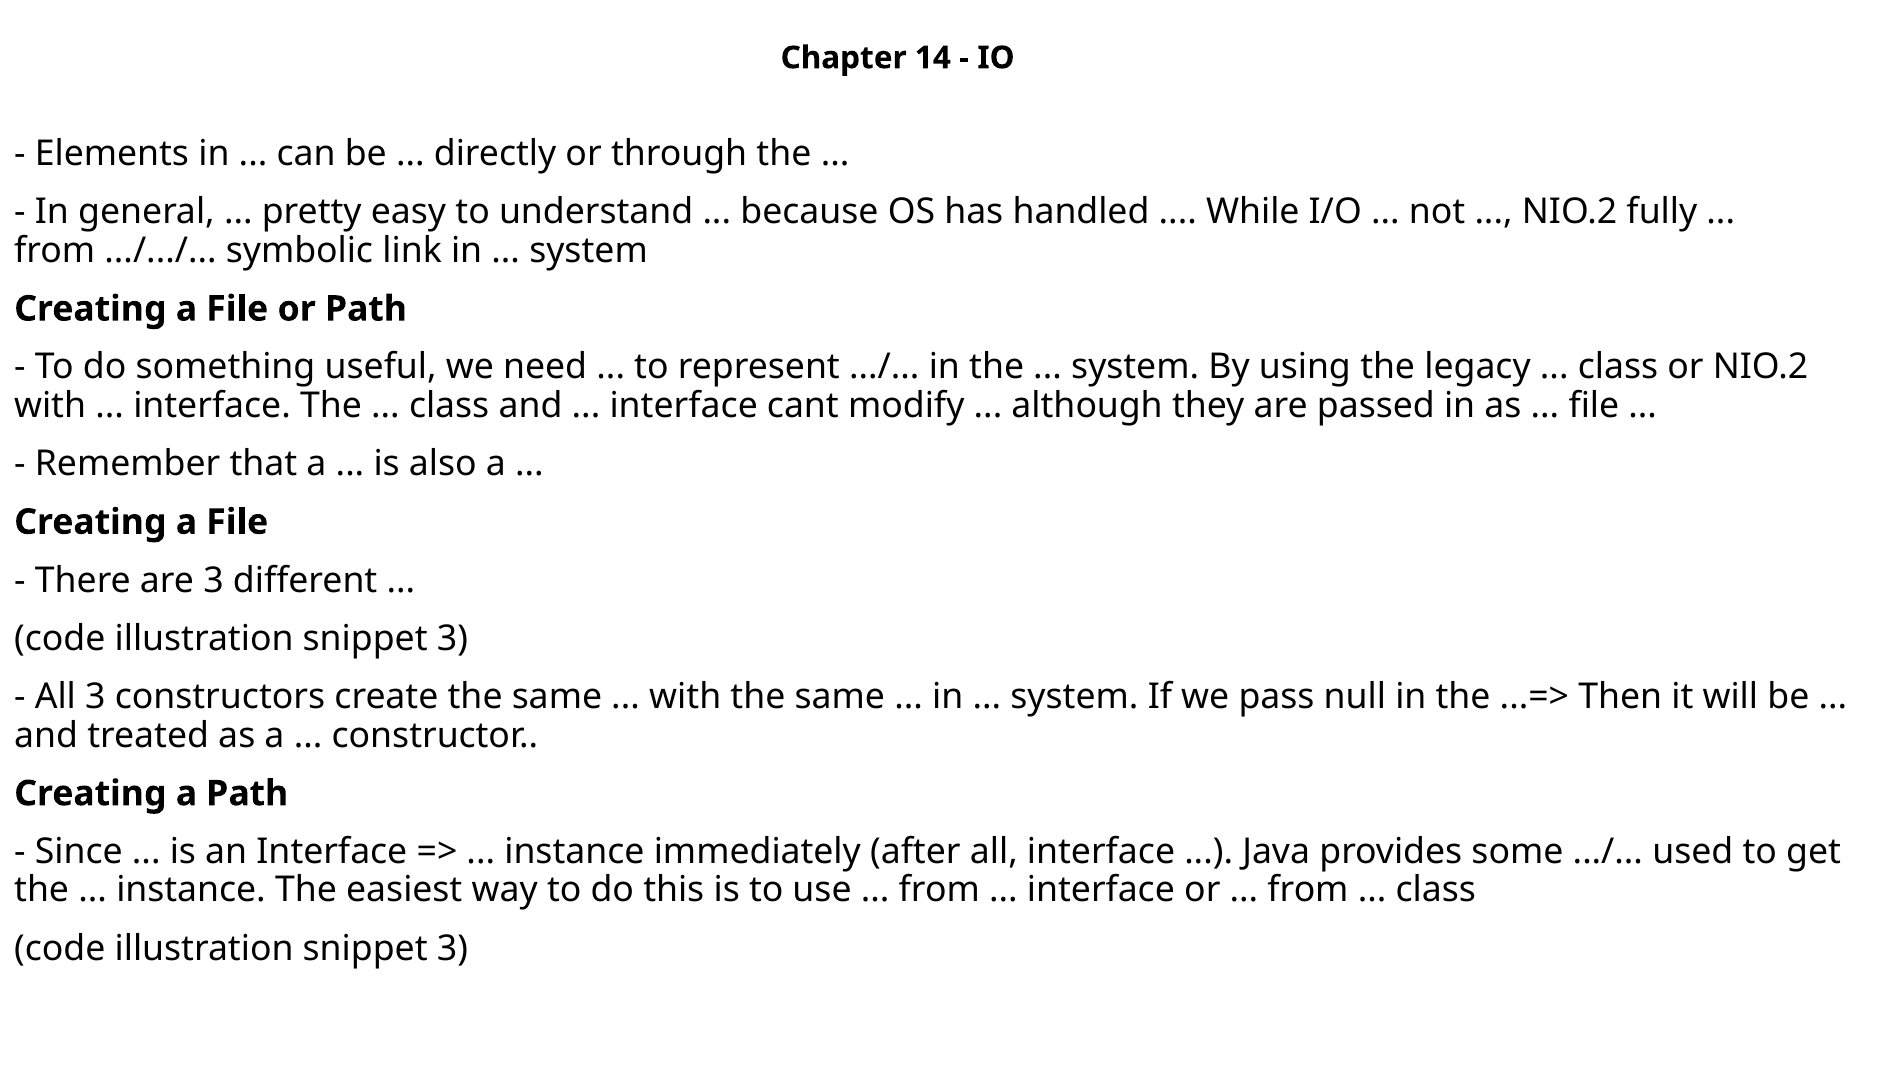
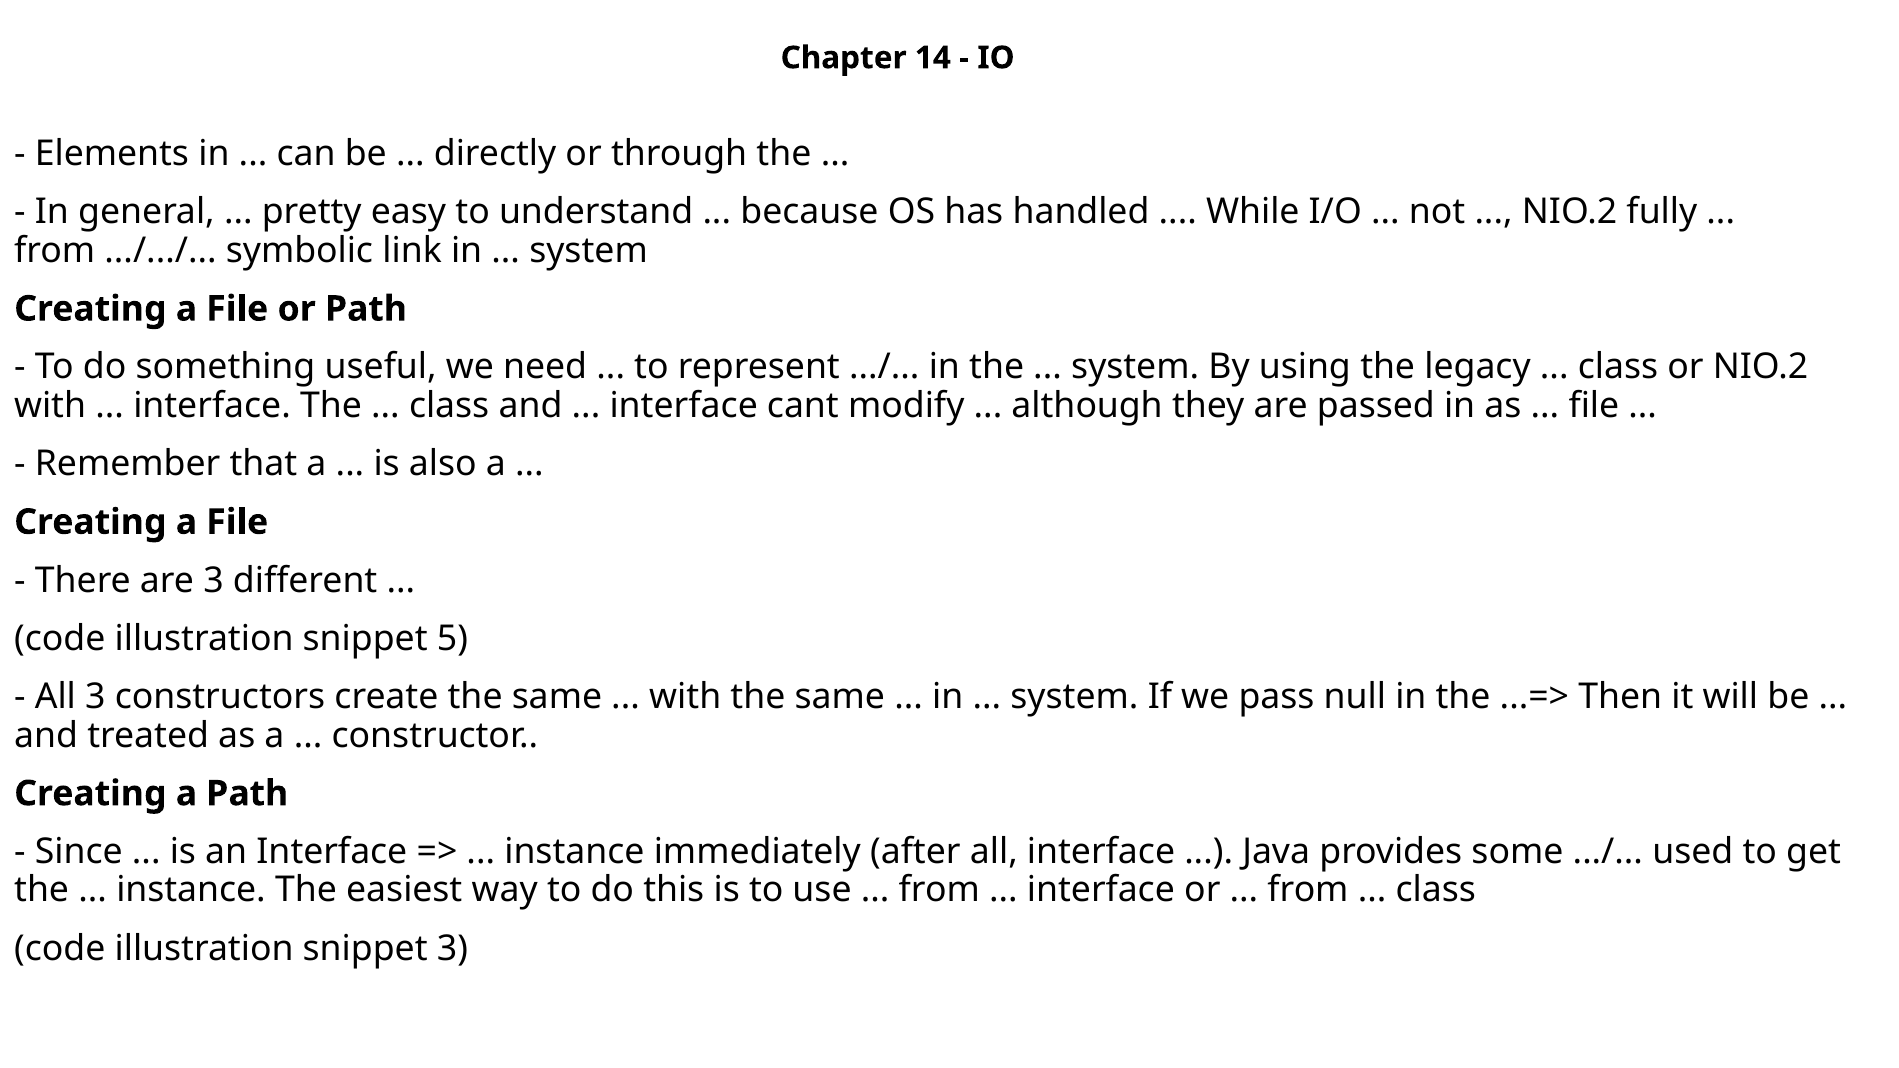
3 at (452, 639): 3 -> 5
